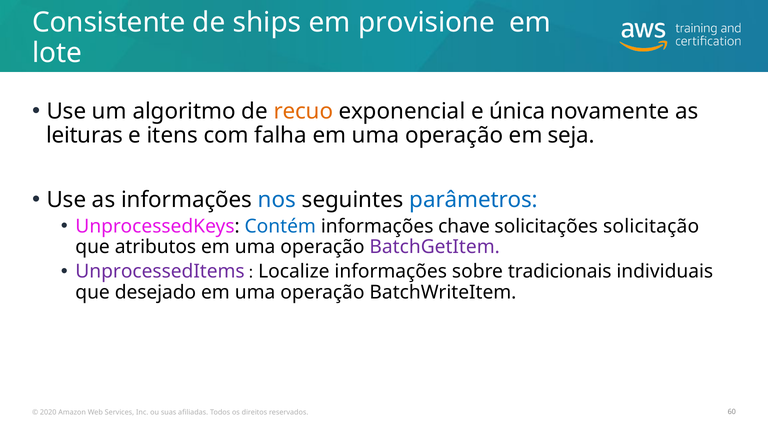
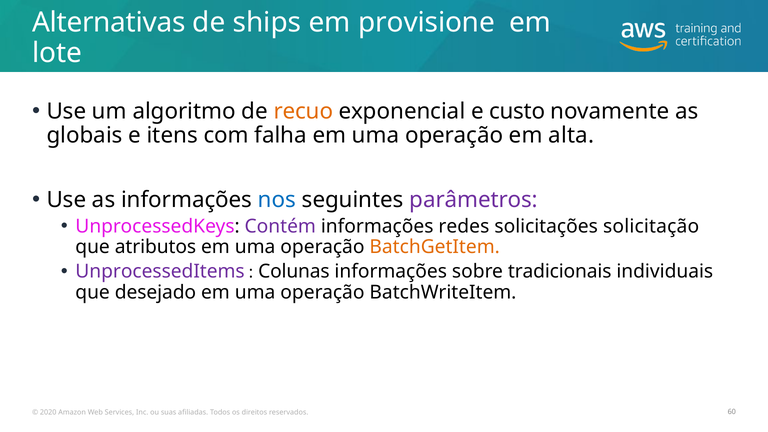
Consistente: Consistente -> Alternativas
única: única -> custo
leituras: leituras -> globais
seja: seja -> alta
parâmetros colour: blue -> purple
Contém colour: blue -> purple
chave: chave -> redes
BatchGetItem colour: purple -> orange
Localize: Localize -> Colunas
